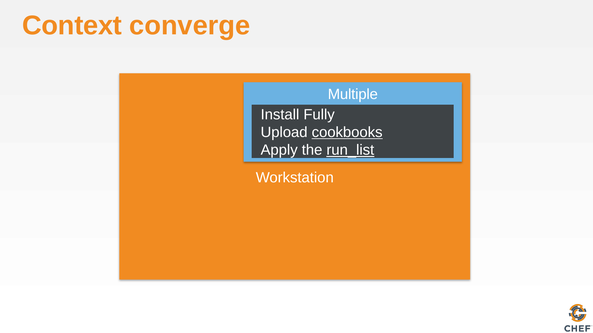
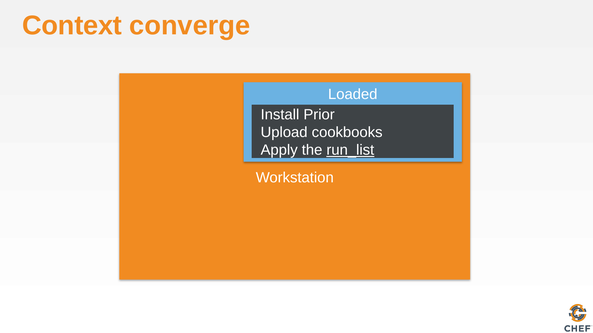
Multiple: Multiple -> Loaded
Fully: Fully -> Prior
cookbooks underline: present -> none
